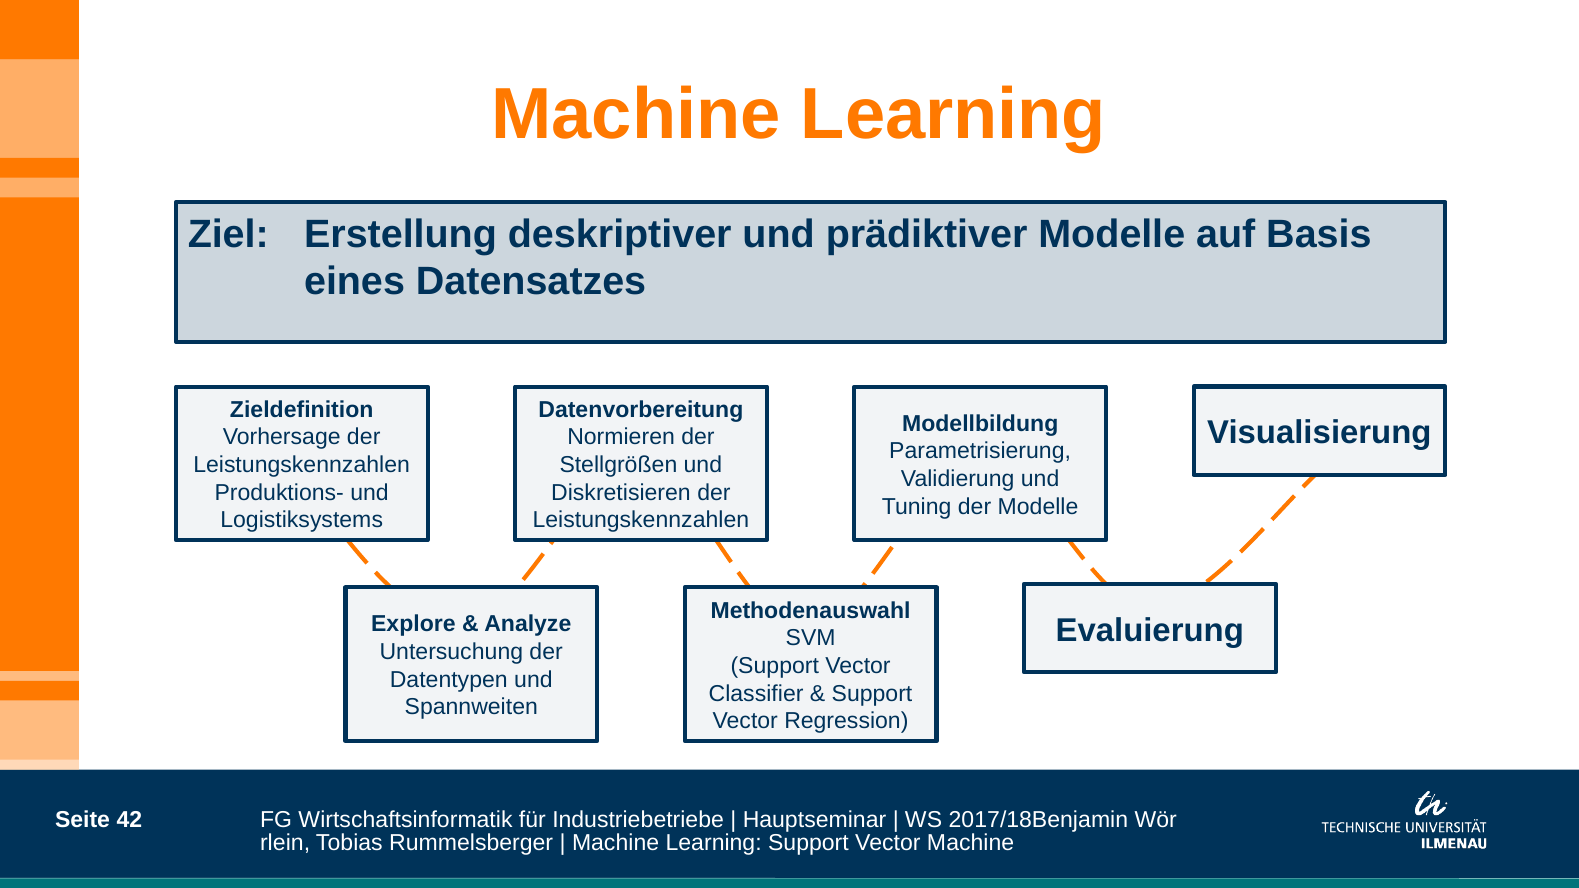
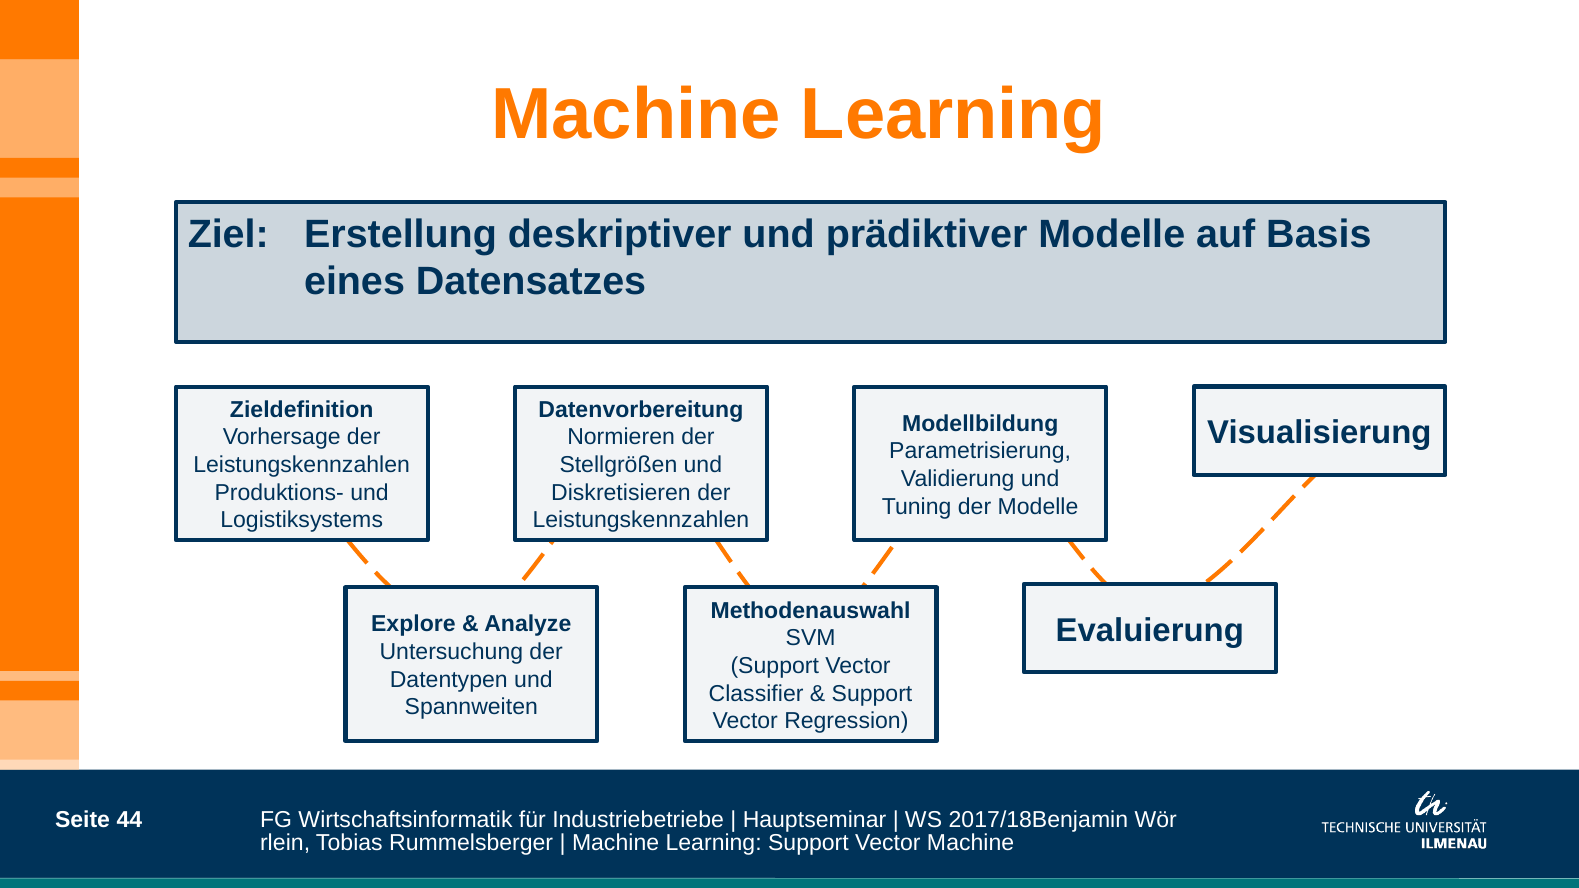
42: 42 -> 44
